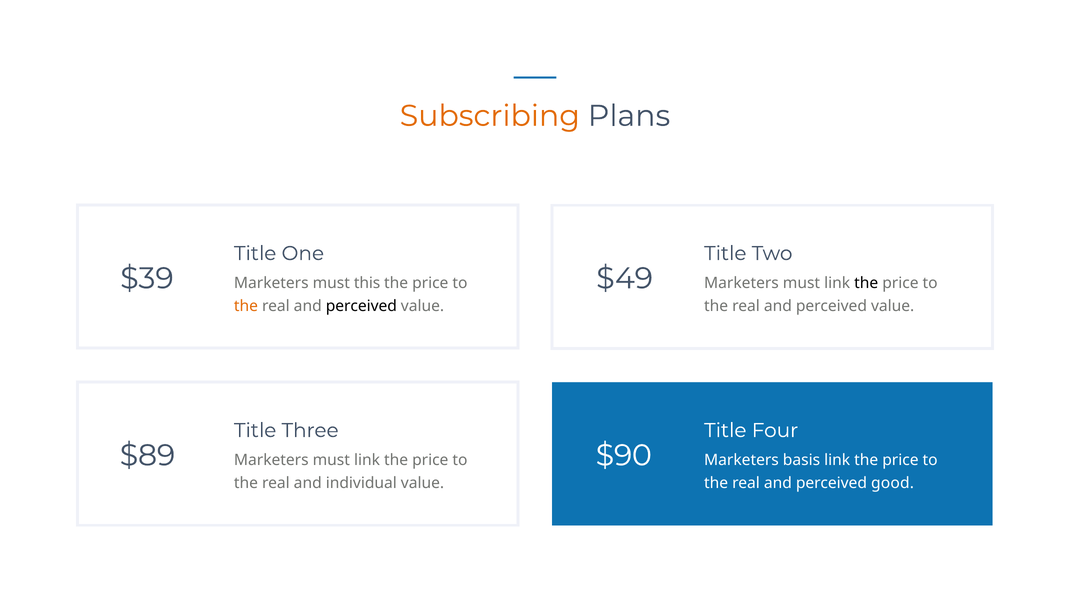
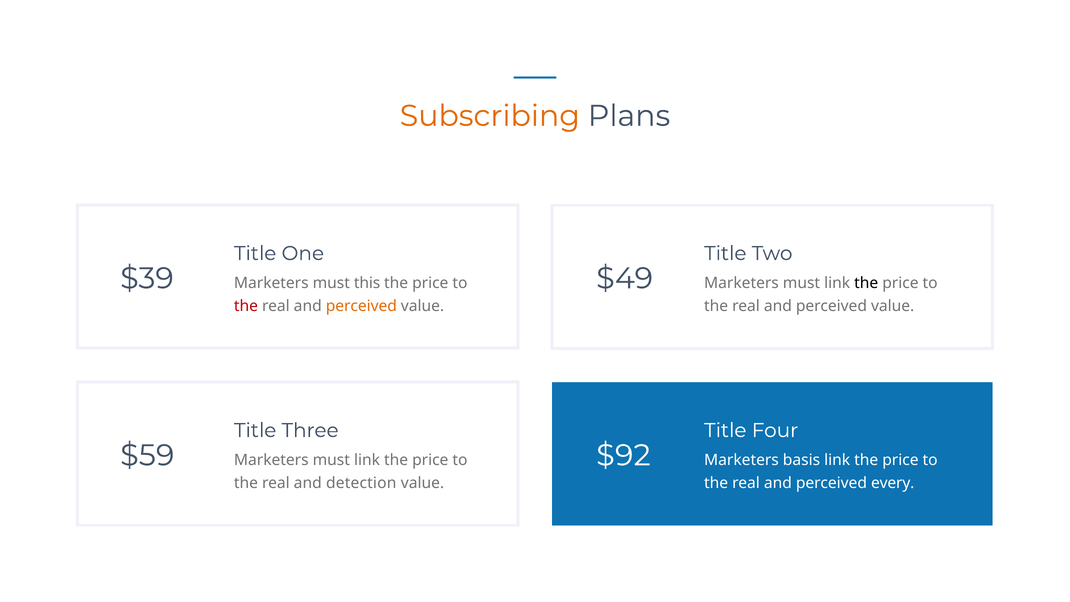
the at (246, 306) colour: orange -> red
perceived at (361, 306) colour: black -> orange
$89: $89 -> $59
$90: $90 -> $92
individual: individual -> detection
good: good -> every
